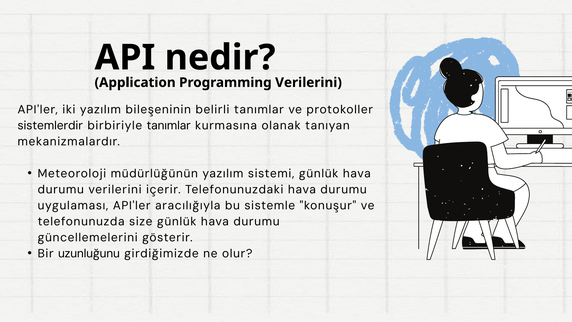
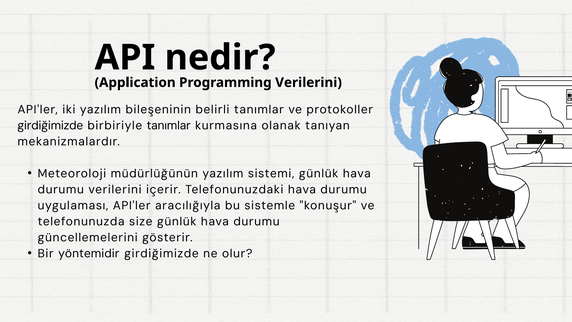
sistemlerdir at (50, 126): sistemlerdir -> girdiğimizde
uzunluğunu: uzunluğunu -> yöntemidir
